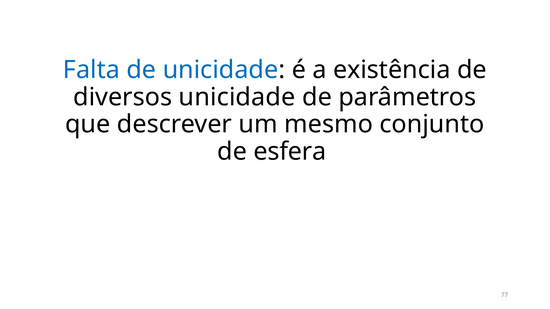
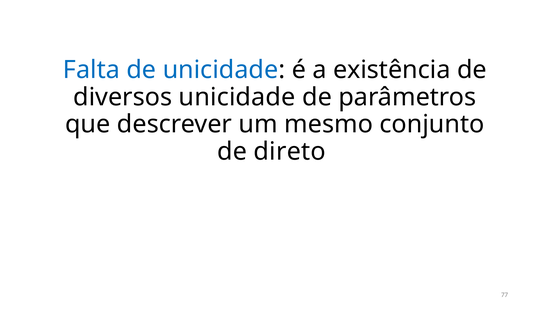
esfera: esfera -> direto
